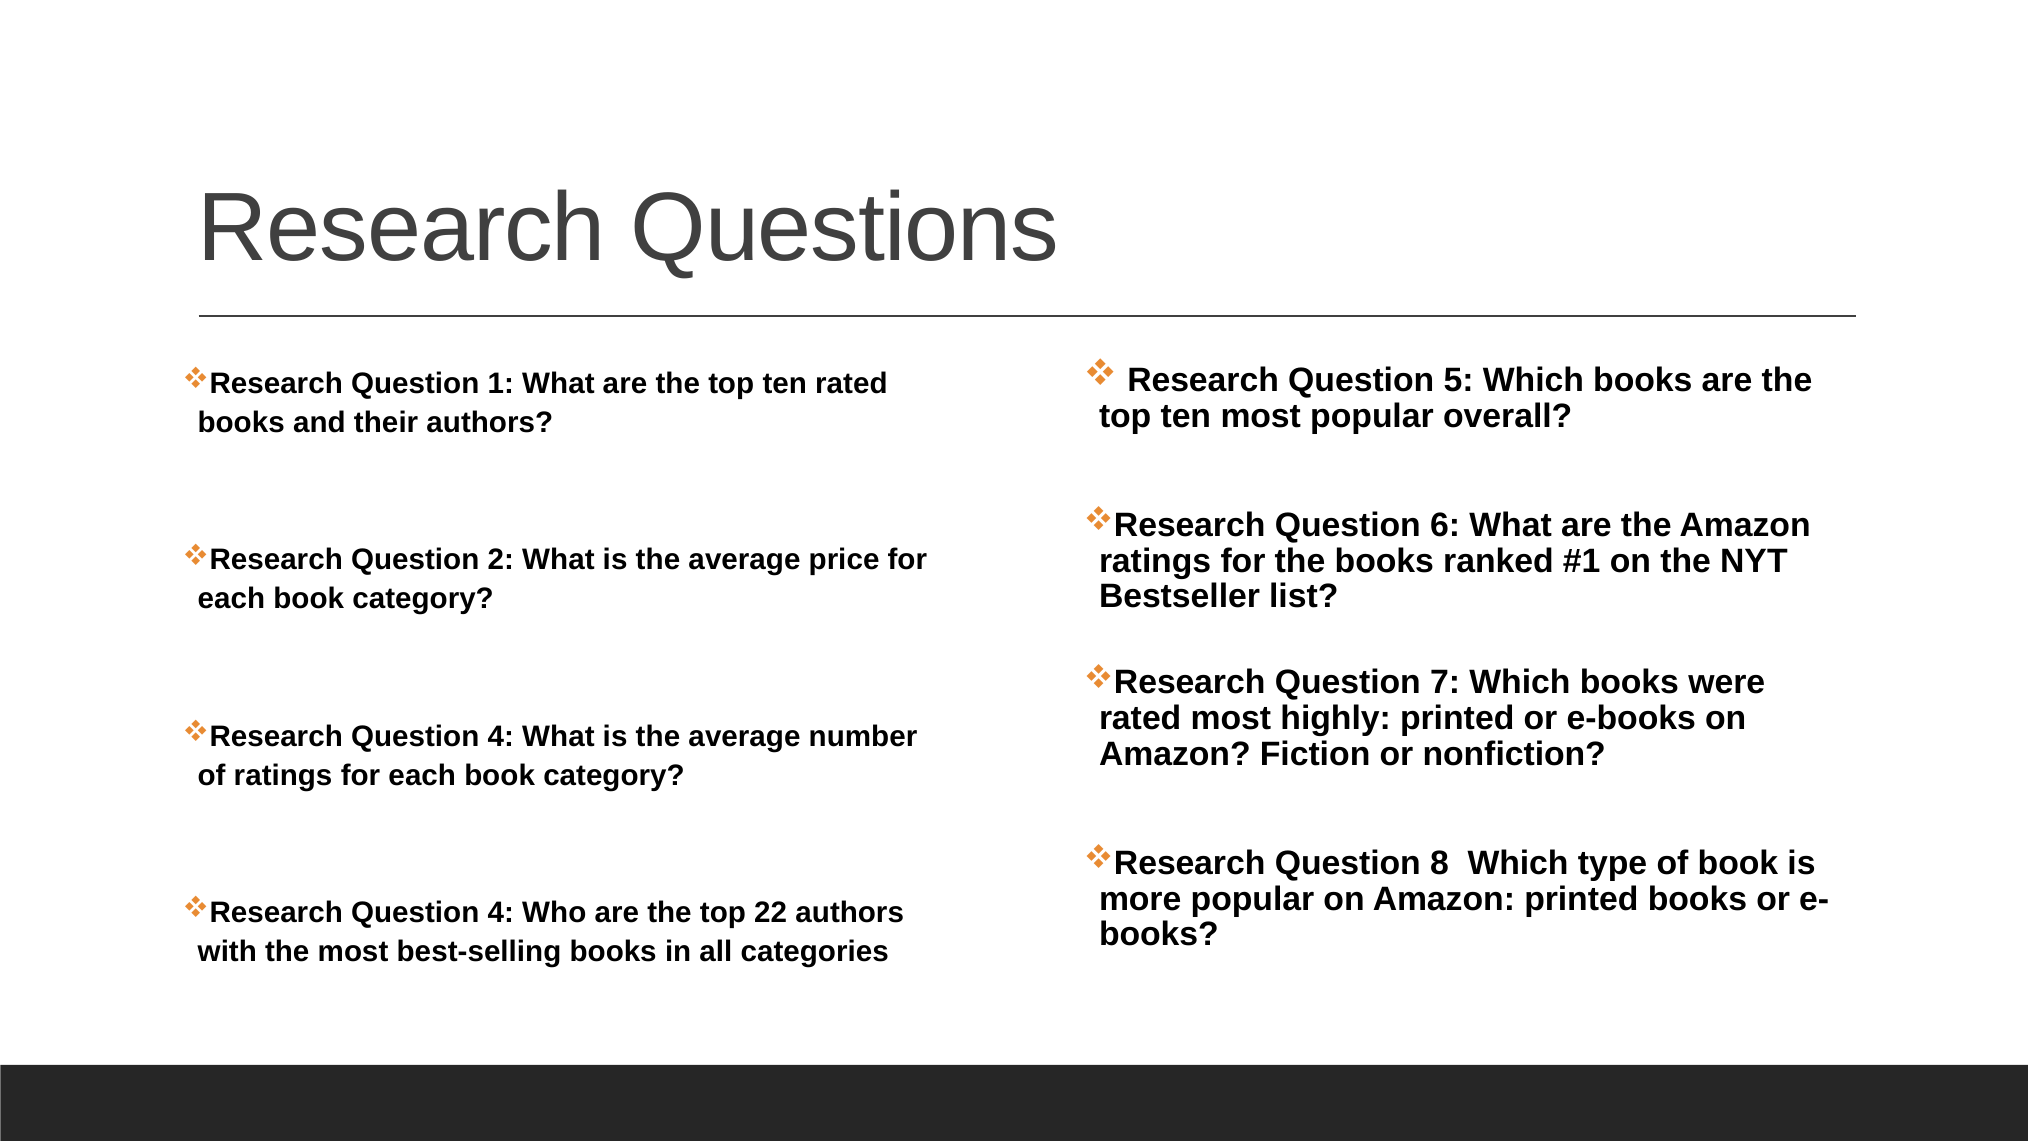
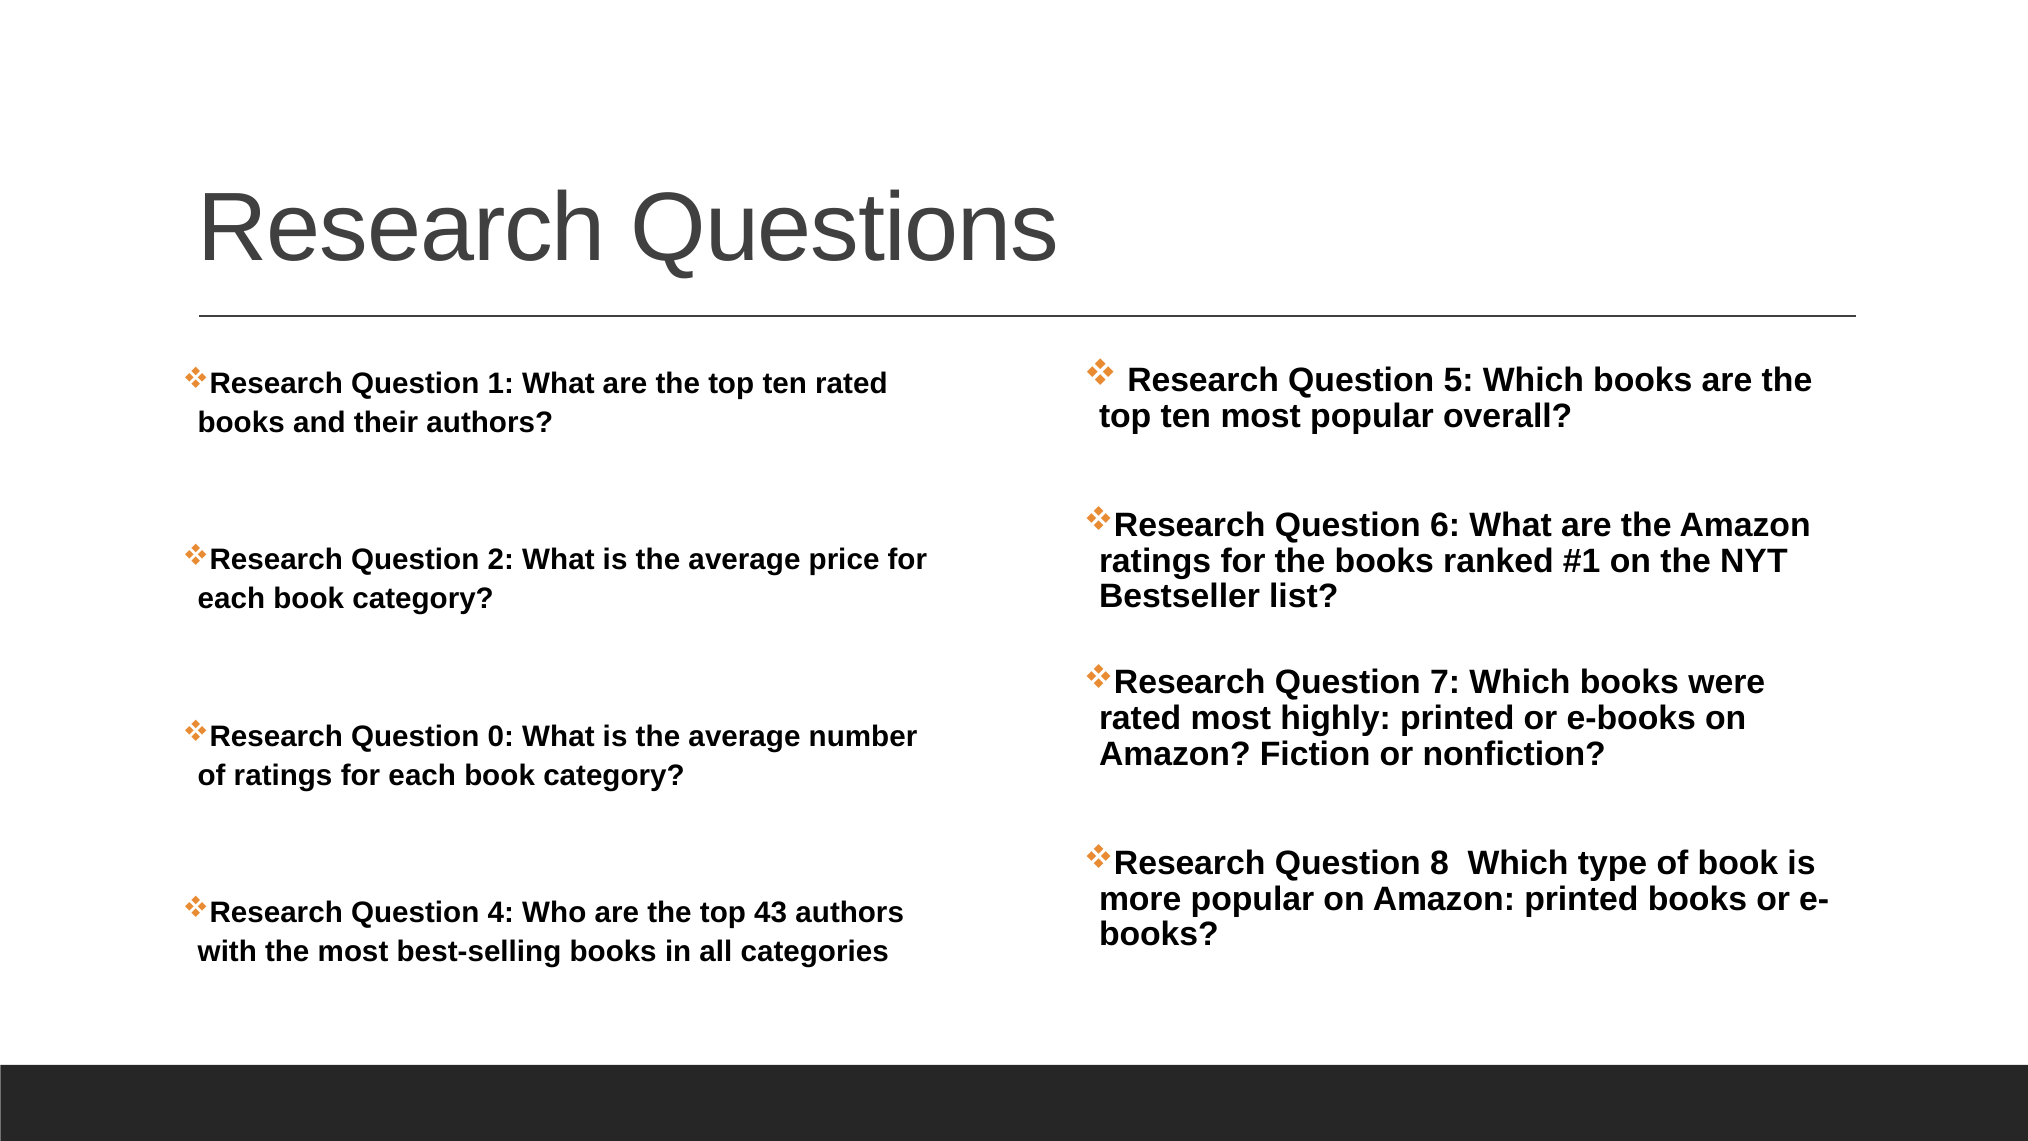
4 at (501, 736): 4 -> 0
22: 22 -> 43
